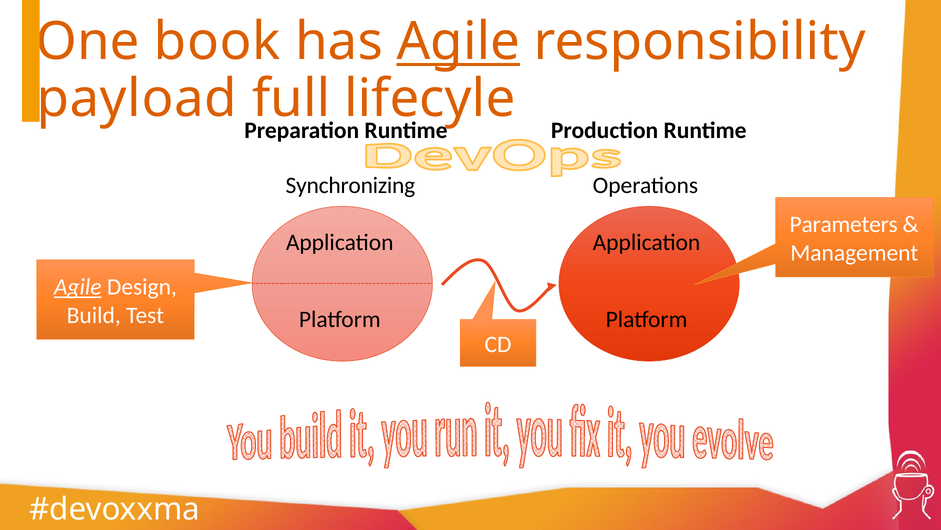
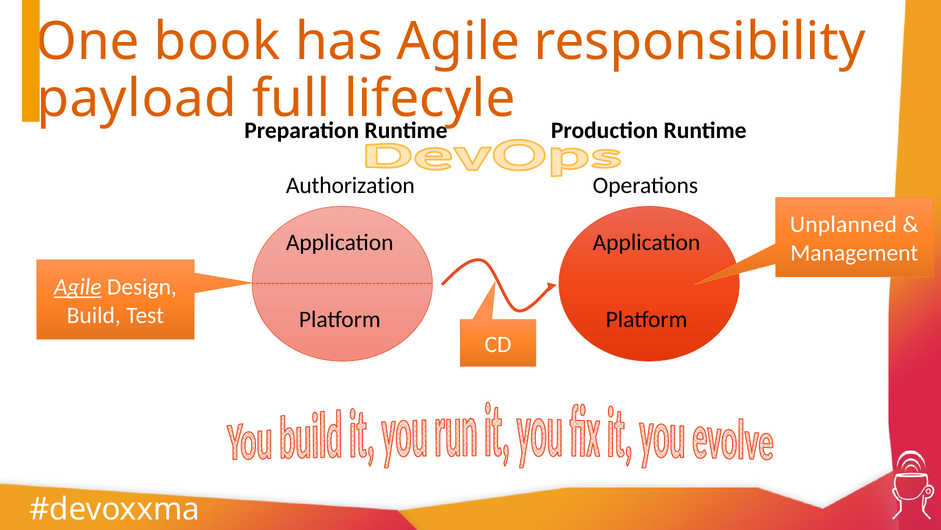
Agile at (458, 42) underline: present -> none
Synchronizing: Synchronizing -> Authorization
Parameters: Parameters -> Unplanned
